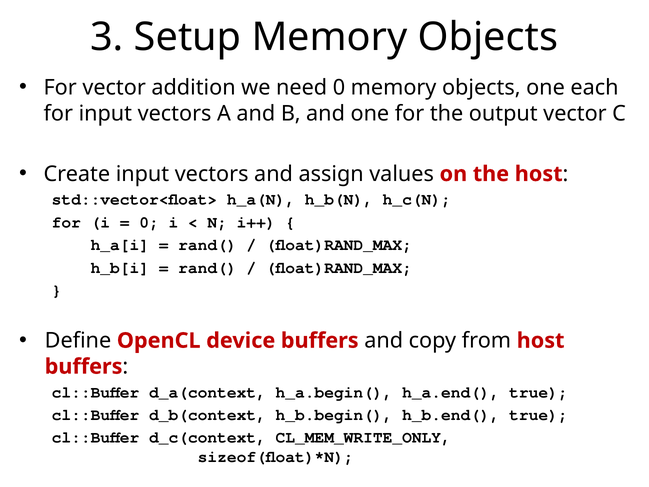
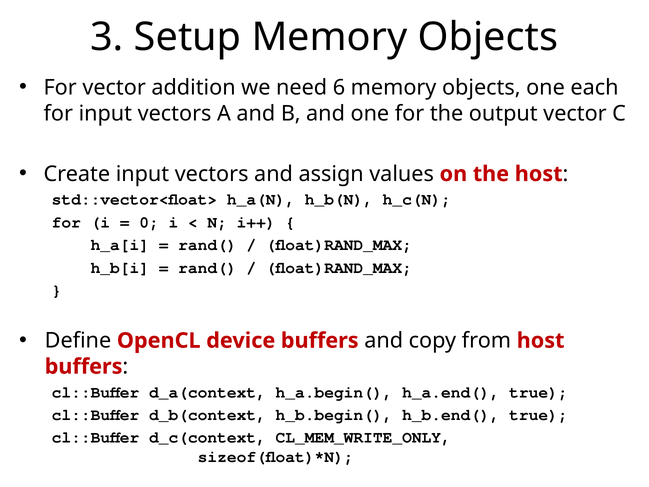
need 0: 0 -> 6
